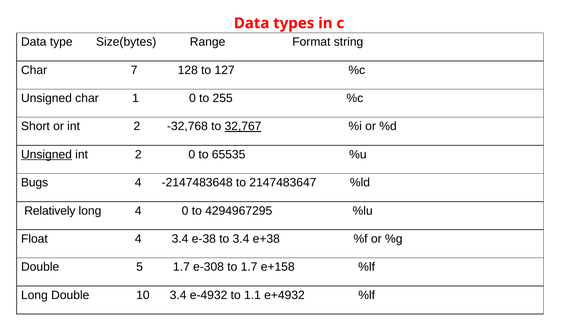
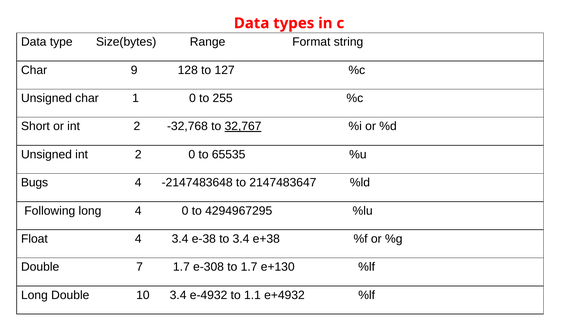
7: 7 -> 9
Unsigned at (46, 154) underline: present -> none
Relatively: Relatively -> Following
5: 5 -> 7
e+158: e+158 -> e+130
